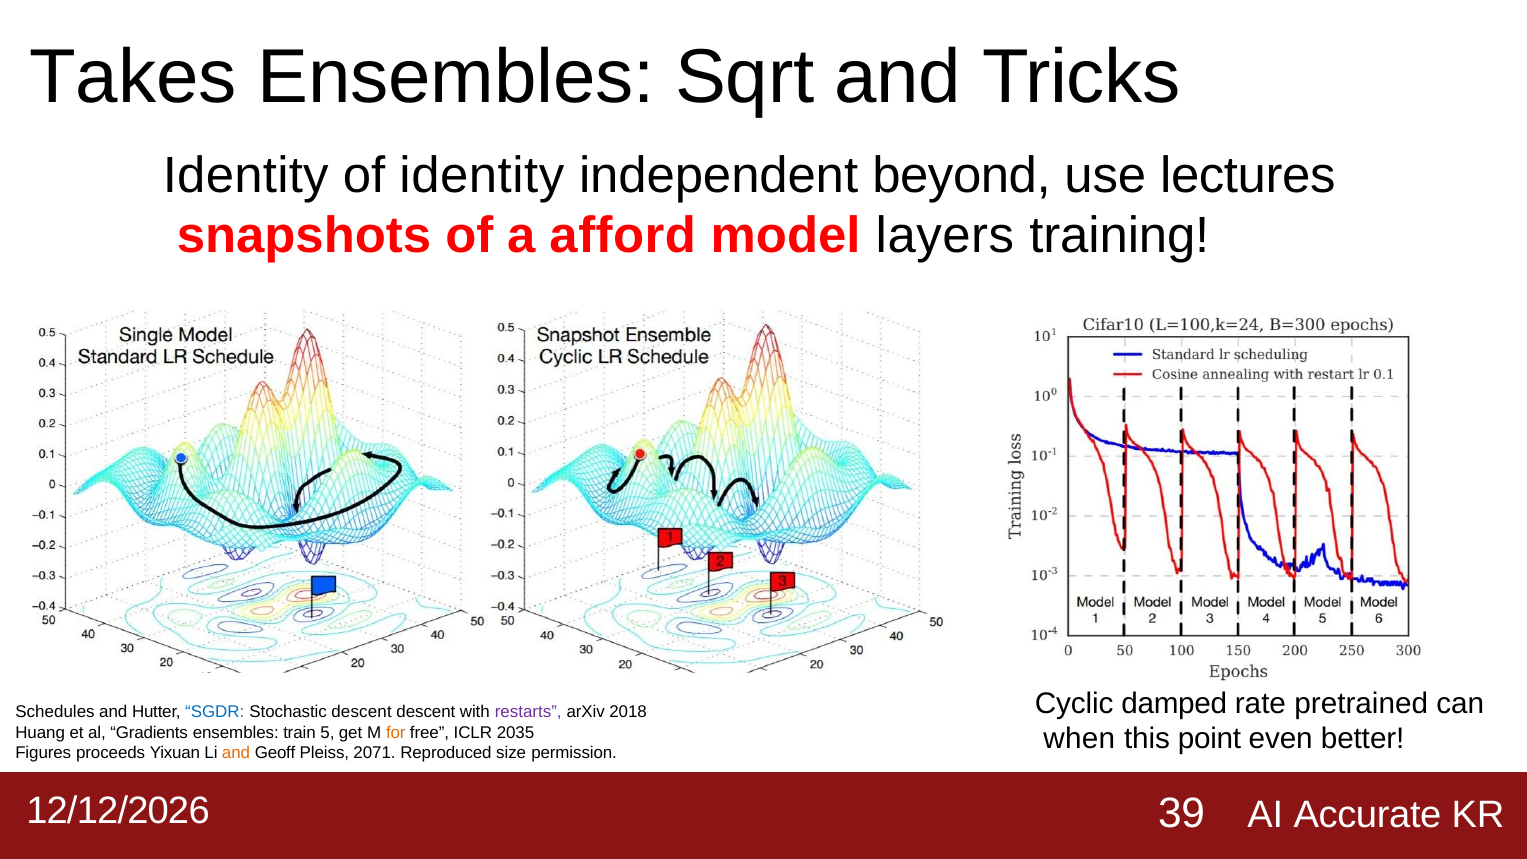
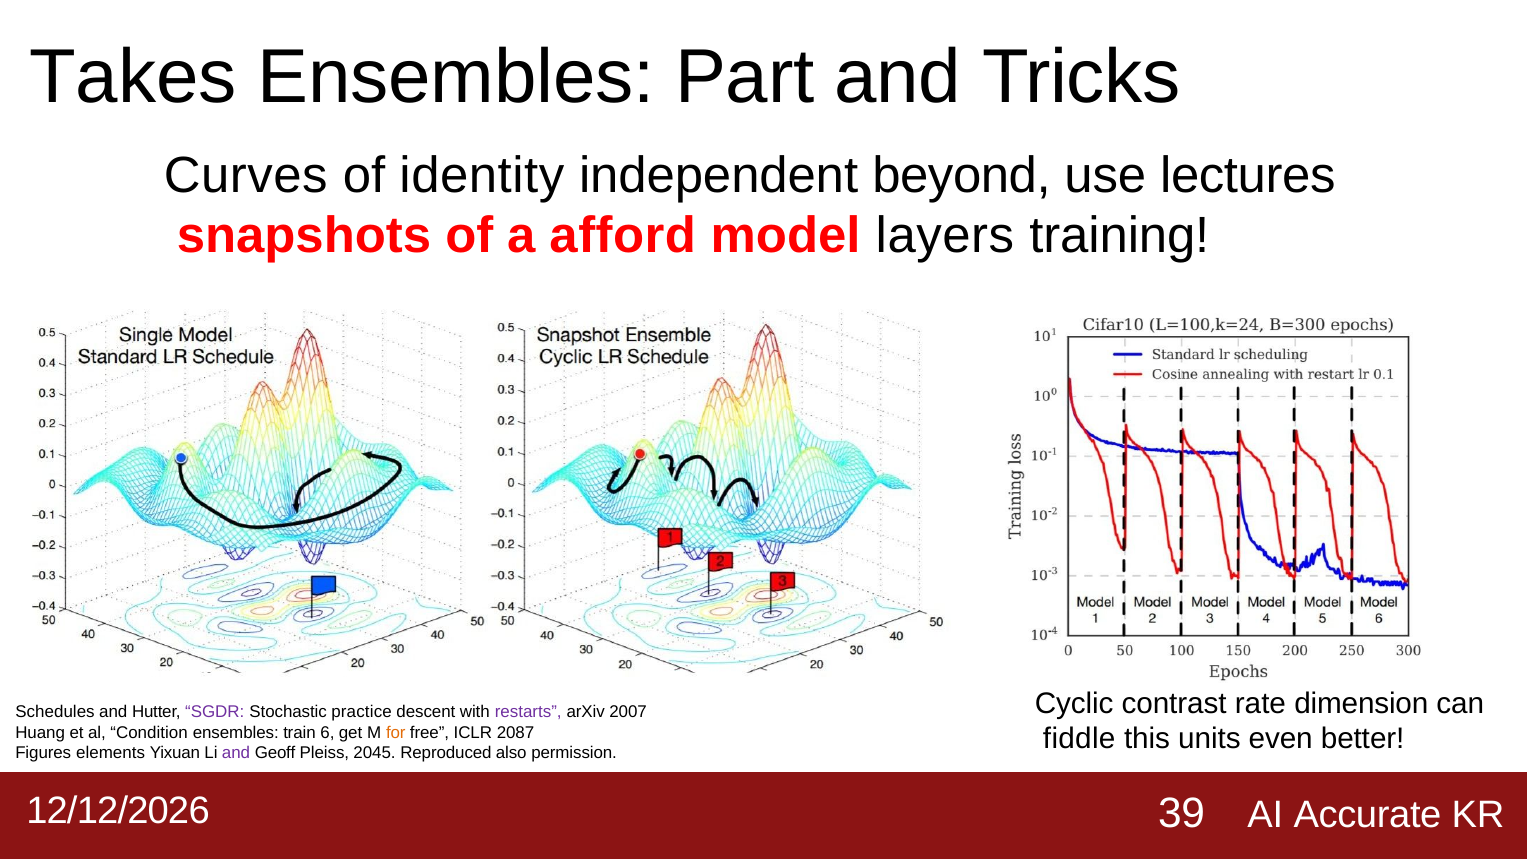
Sqrt: Sqrt -> Part
Identity at (246, 175): Identity -> Curves
damped: damped -> contrast
pretrained: pretrained -> dimension
SGDR colour: blue -> purple
Stochastic descent: descent -> practice
2018: 2018 -> 2007
Gradients: Gradients -> Condition
5: 5 -> 6
2035: 2035 -> 2087
when: when -> fiddle
point: point -> units
proceeds: proceeds -> elements
and at (236, 753) colour: orange -> purple
2071: 2071 -> 2045
size: size -> also
